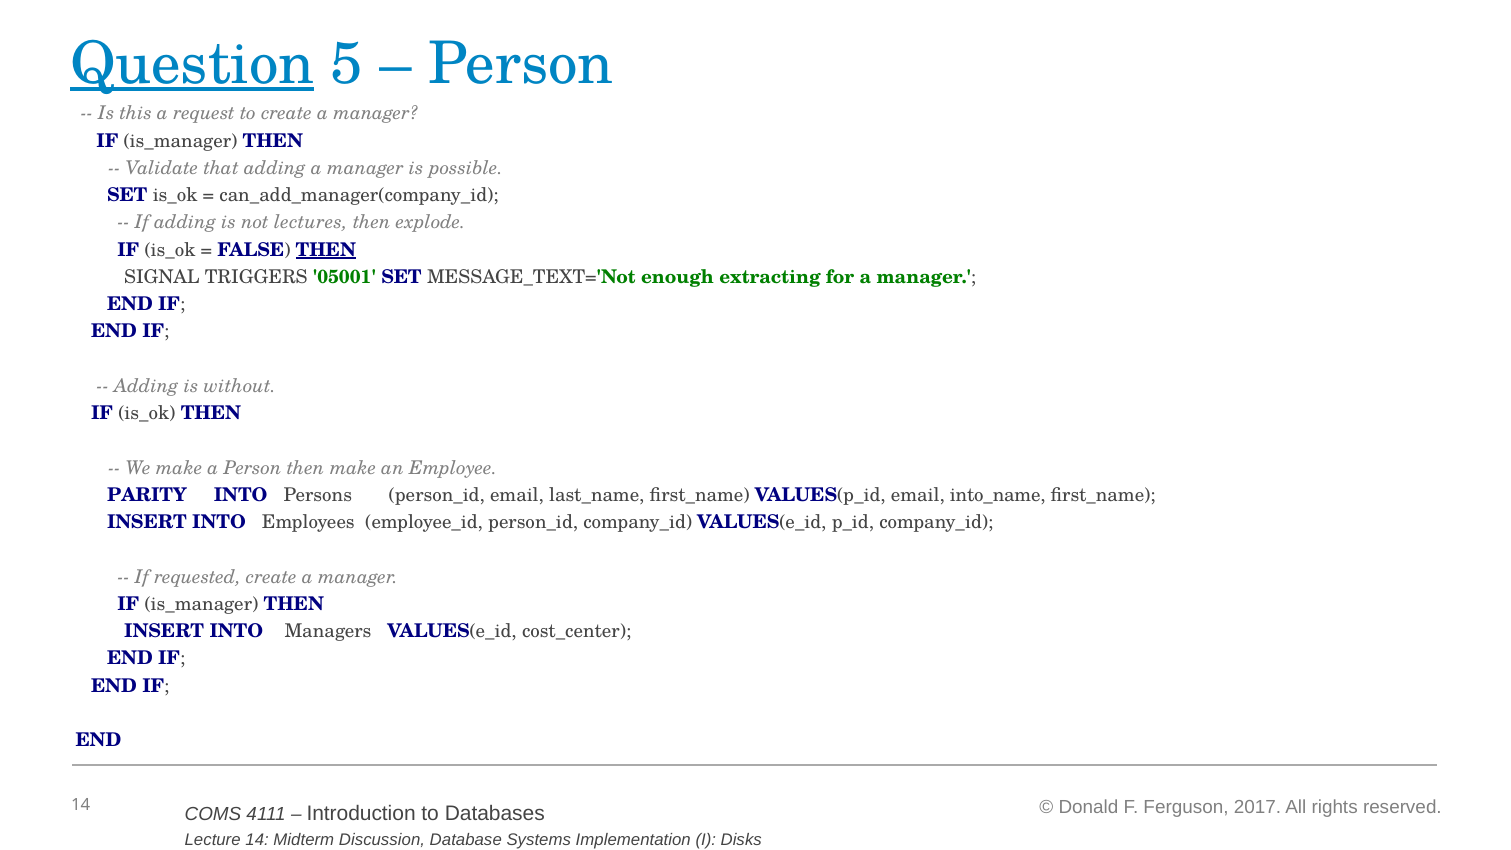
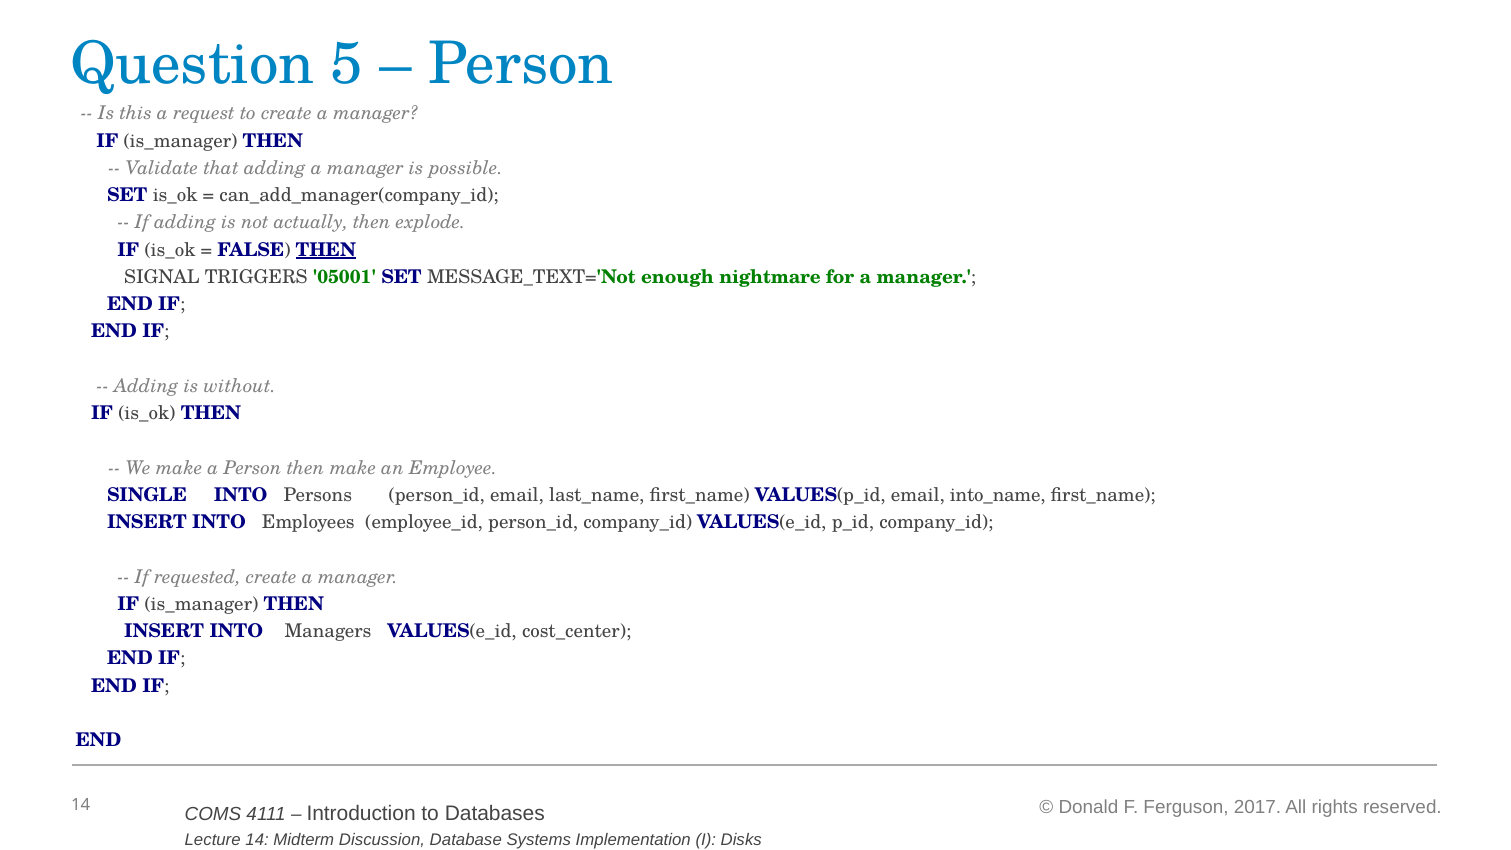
Question underline: present -> none
lectures: lectures -> actually
extracting: extracting -> nightmare
PARITY: PARITY -> SINGLE
